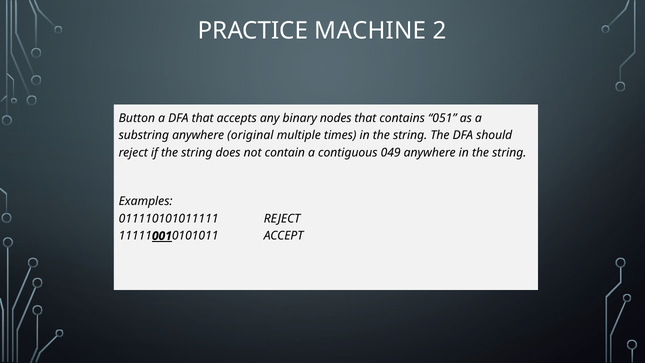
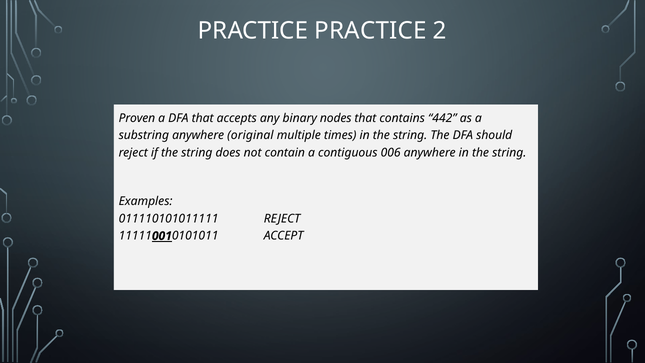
PRACTICE MACHINE: MACHINE -> PRACTICE
Button: Button -> Proven
051: 051 -> 442
049: 049 -> 006
